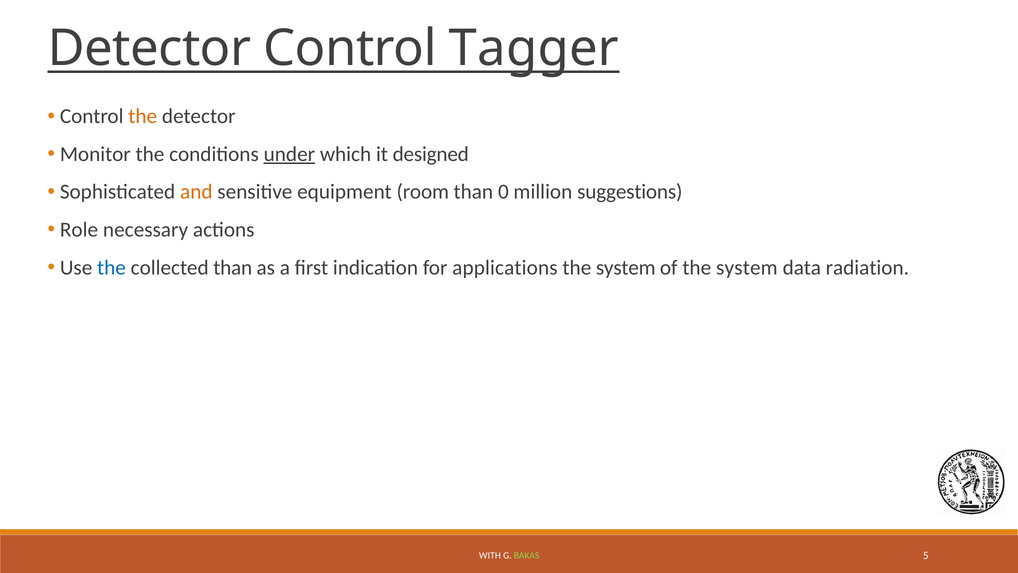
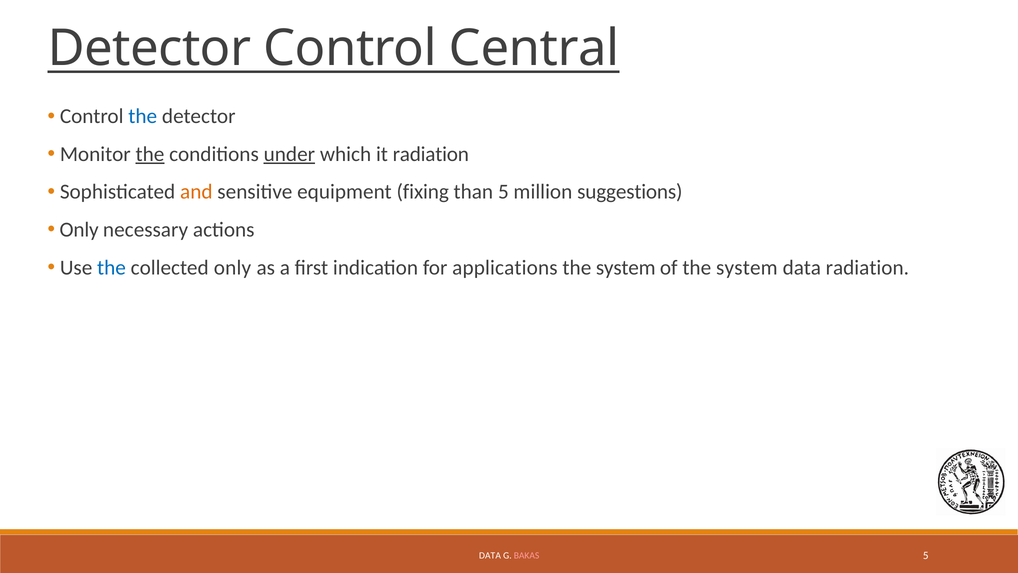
Tagger: Tagger -> Central
the at (143, 116) colour: orange -> blue
the at (150, 154) underline: none -> present
it designed: designed -> radiation
room: room -> fixing
than 0: 0 -> 5
Role at (79, 230): Role -> Only
collected than: than -> only
WITH at (490, 555): WITH -> DATA
BAKAS colour: light green -> pink
